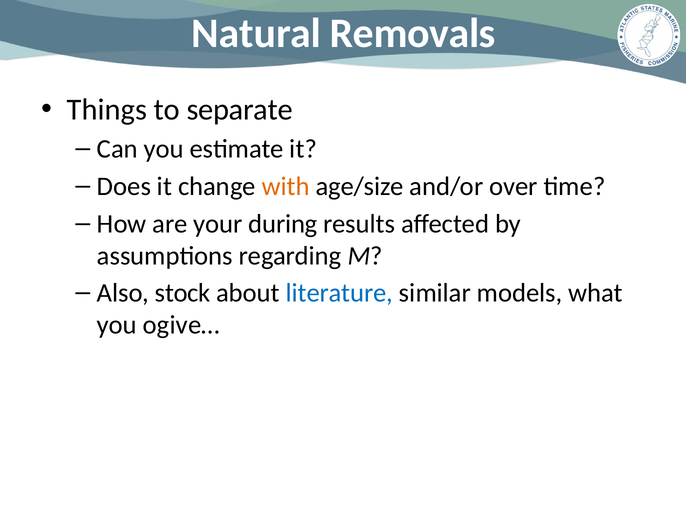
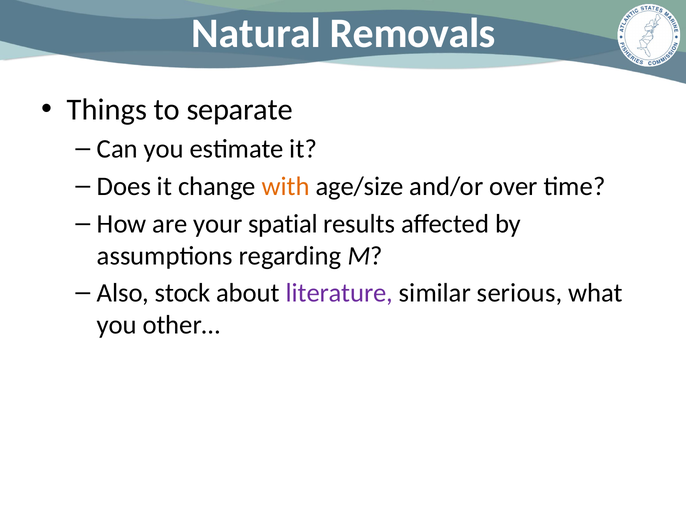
during: during -> spatial
literature colour: blue -> purple
models: models -> serious
ogive…: ogive… -> other…
